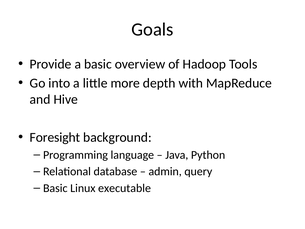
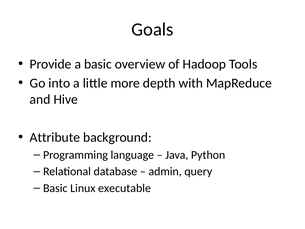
Foresight: Foresight -> Attribute
